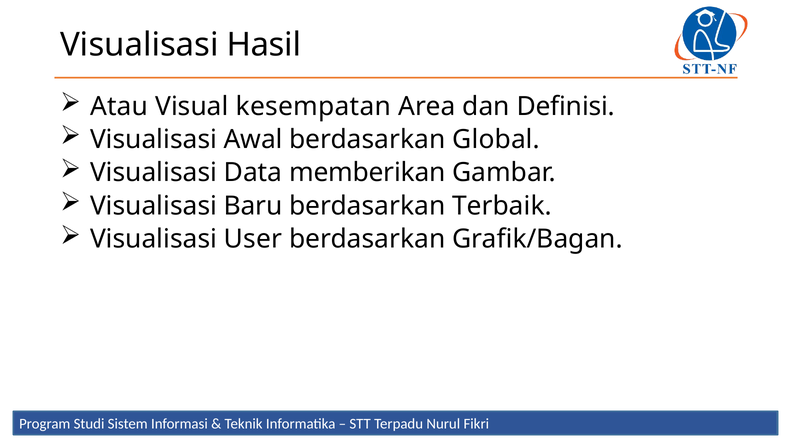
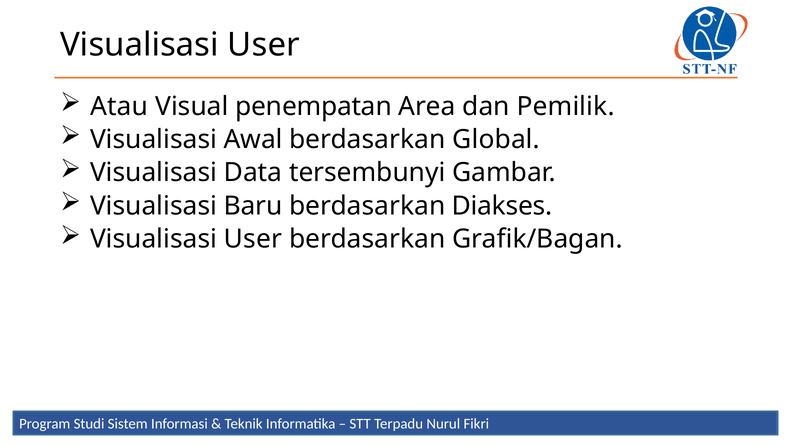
Hasil at (264, 45): Hasil -> User
kesempatan: kesempatan -> penempatan
Definisi: Definisi -> Pemilik
memberikan: memberikan -> tersembunyi
Terbaik: Terbaik -> Diakses
